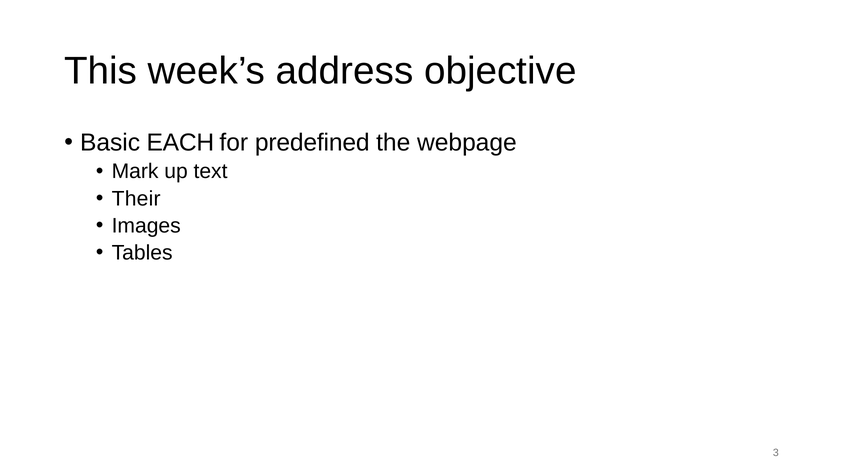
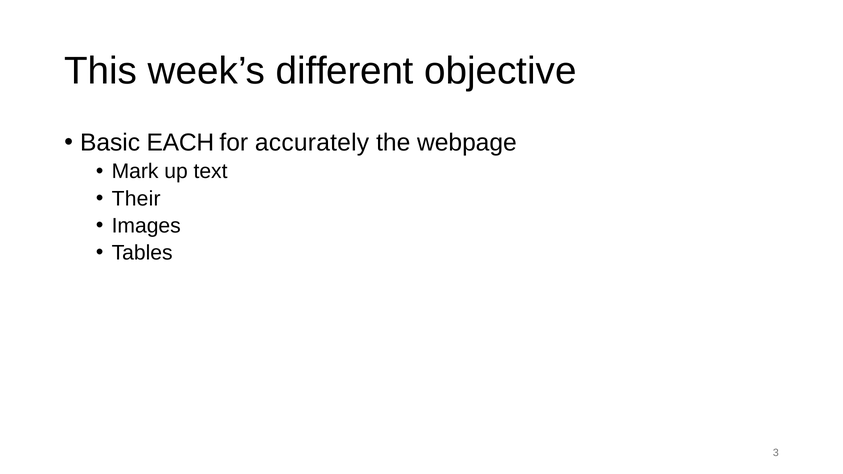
address: address -> different
predefined: predefined -> accurately
